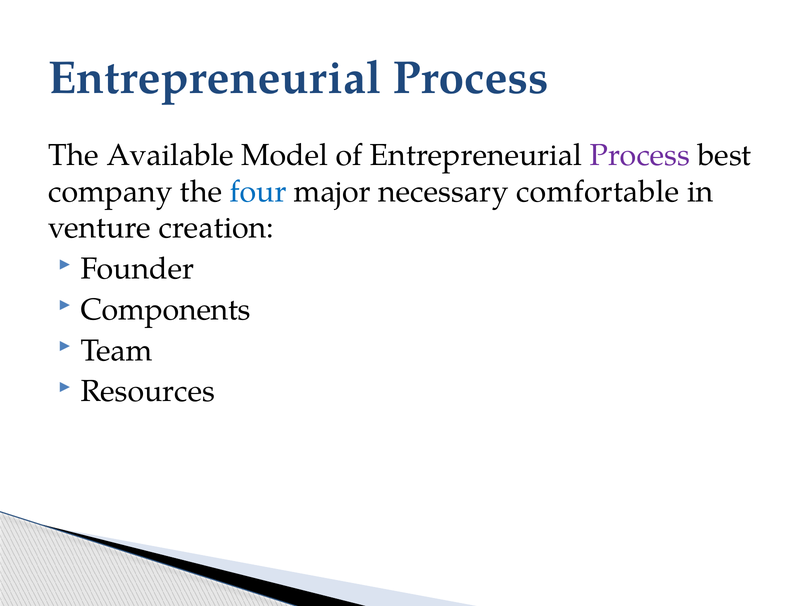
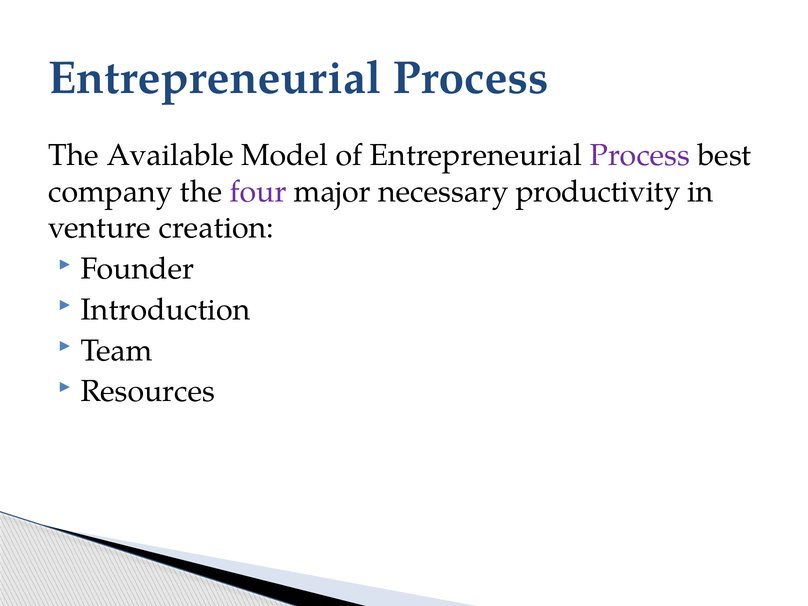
four colour: blue -> purple
comfortable: comfortable -> productivity
Components: Components -> Introduction
